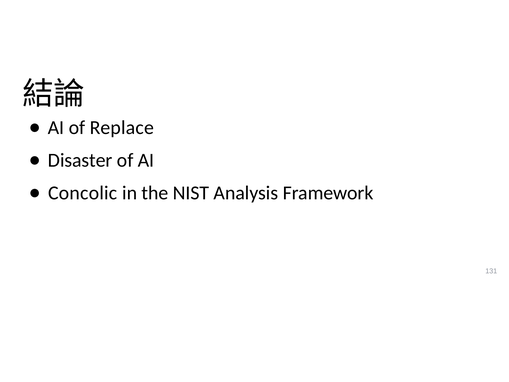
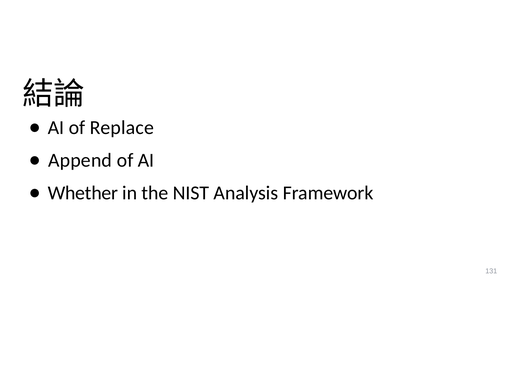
Disaster: Disaster -> Append
Concolic: Concolic -> Whether
